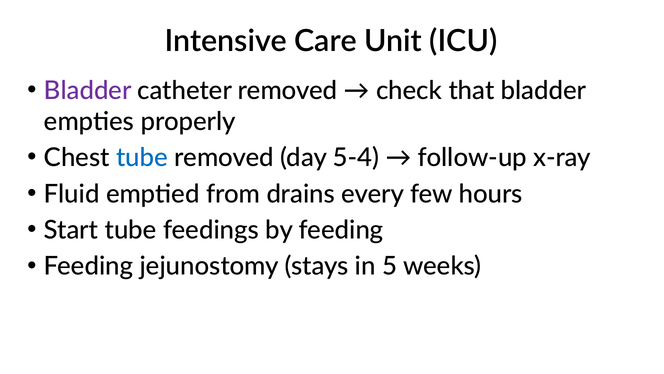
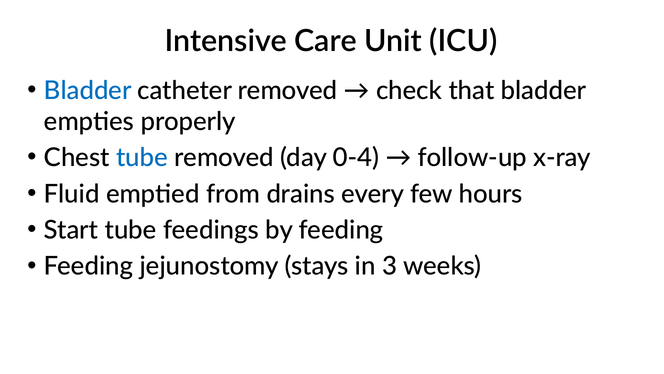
Bladder at (88, 90) colour: purple -> blue
5-4: 5-4 -> 0-4
5: 5 -> 3
